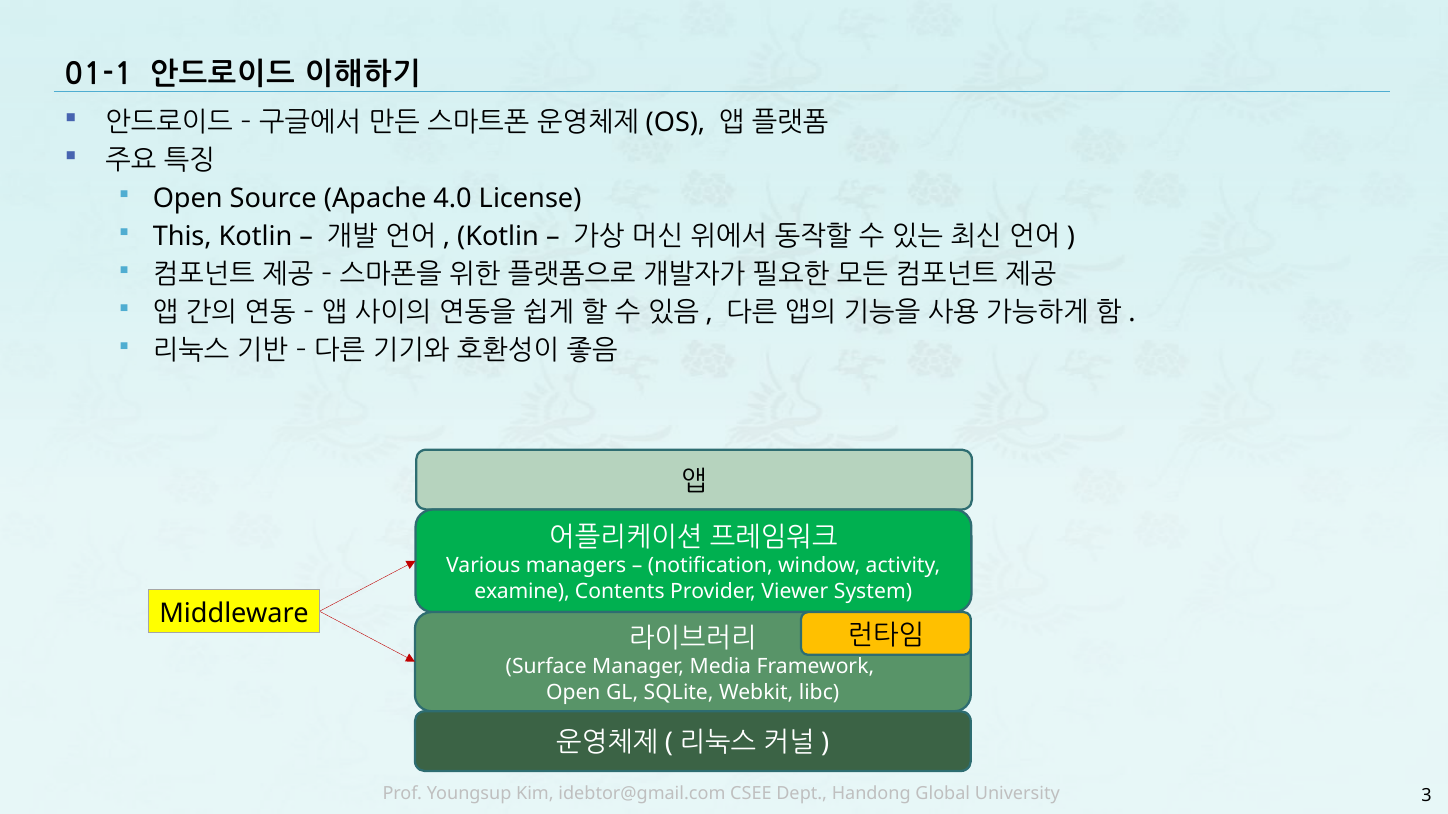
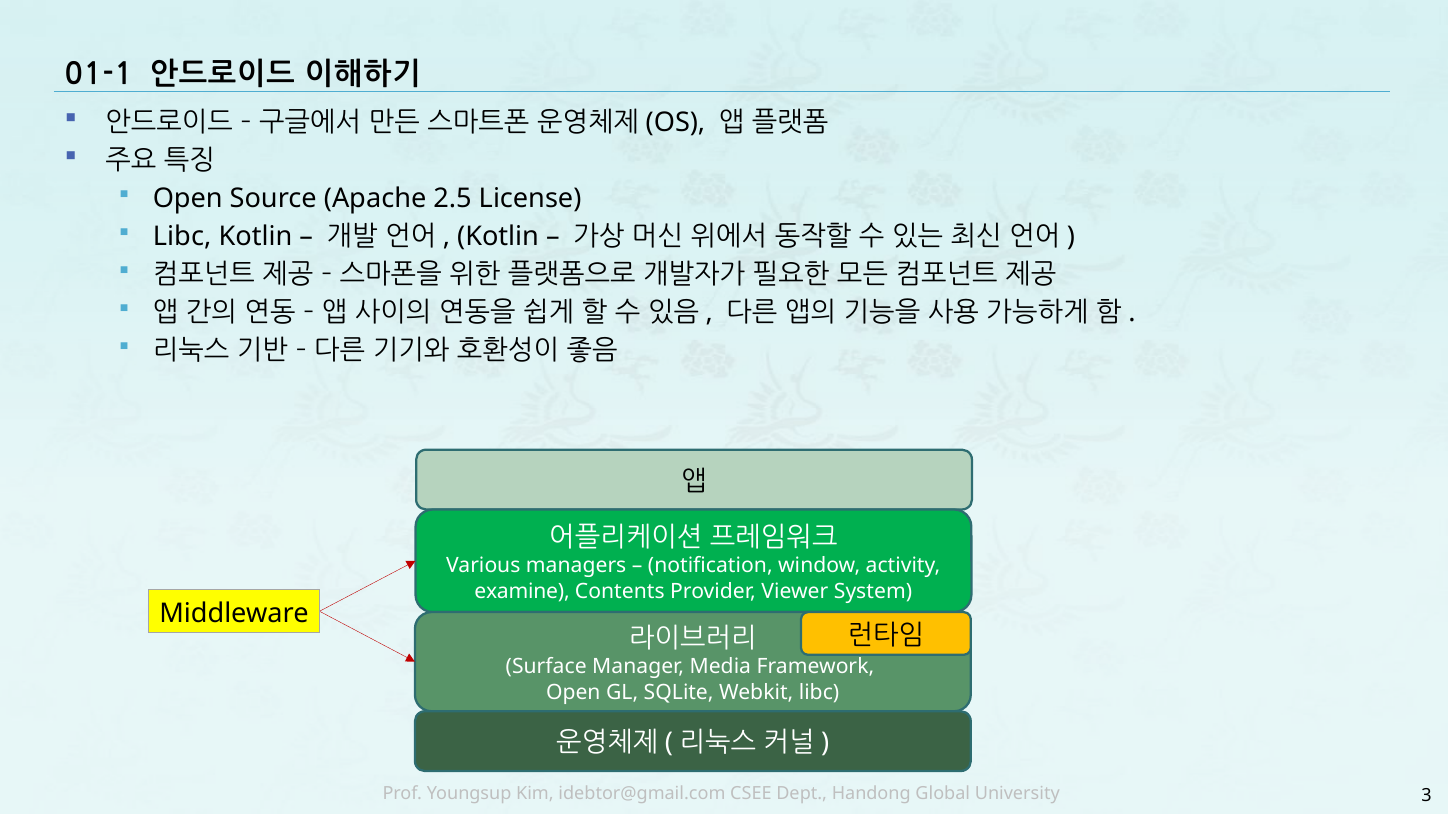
4.0: 4.0 -> 2.5
This at (182, 237): This -> Libc
